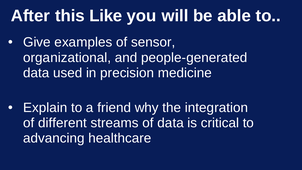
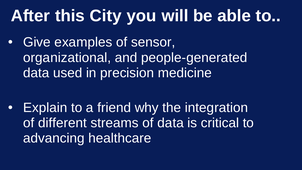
Like: Like -> City
